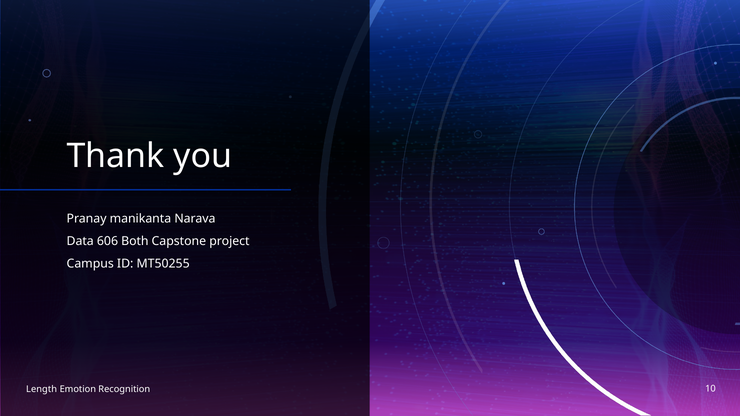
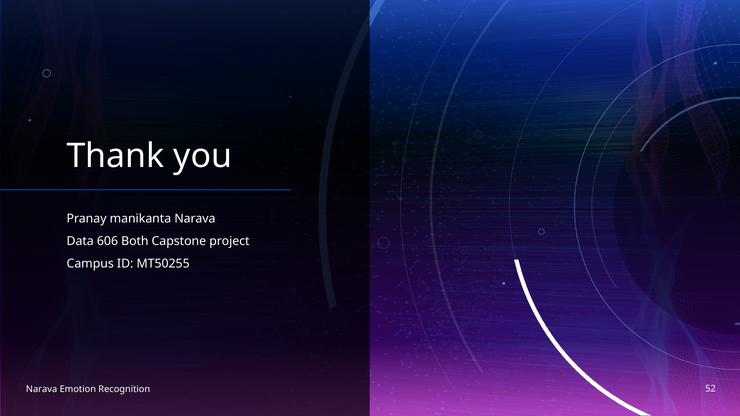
Length at (42, 390): Length -> Narava
10: 10 -> 52
